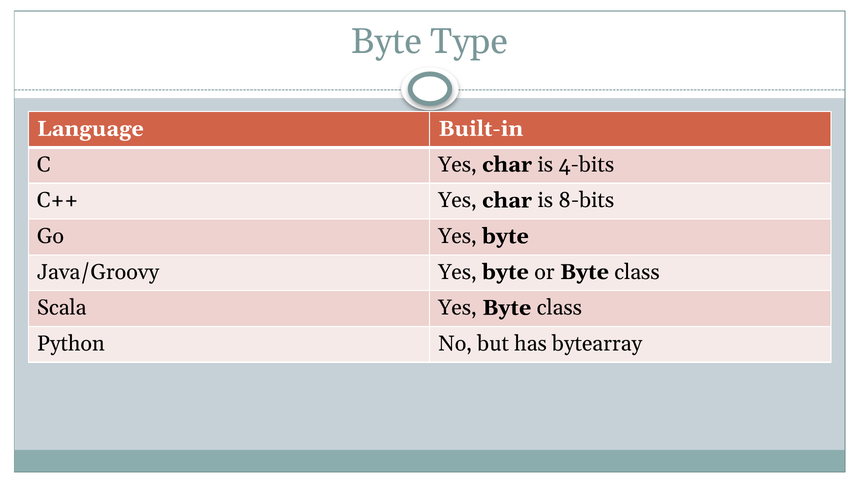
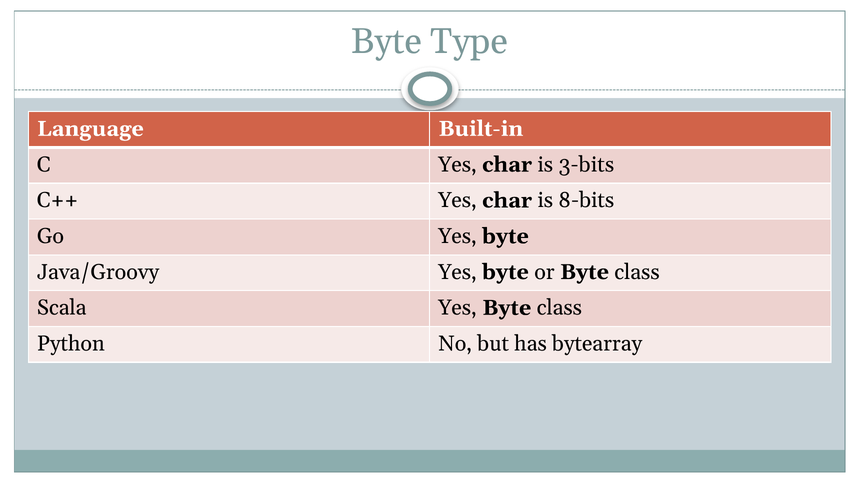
4-bits: 4-bits -> 3-bits
